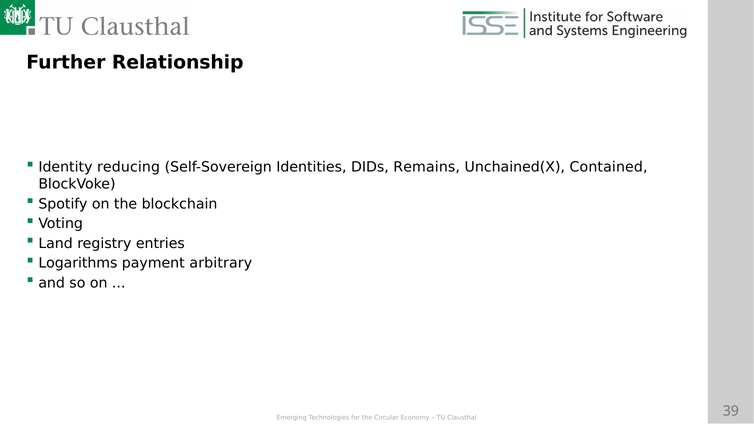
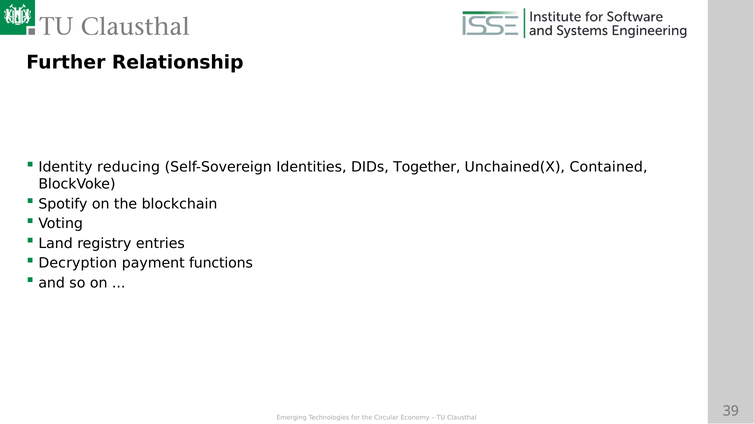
Remains: Remains -> Together
Logarithms: Logarithms -> Decryption
arbitrary: arbitrary -> functions
